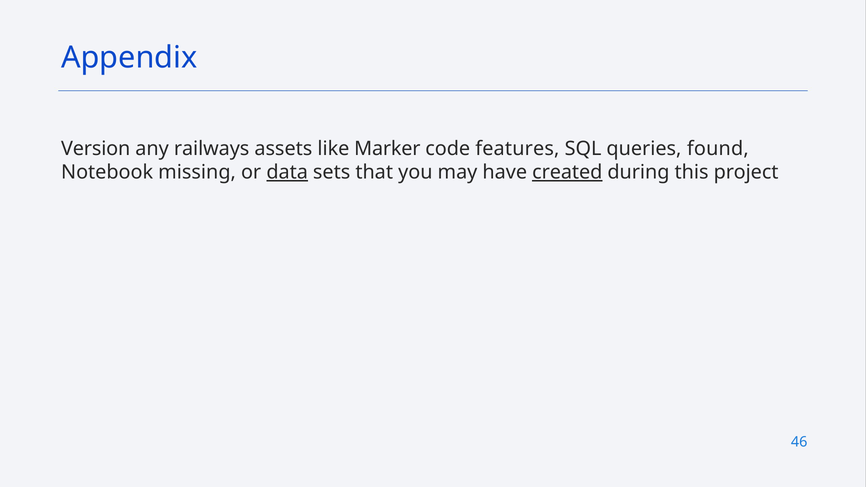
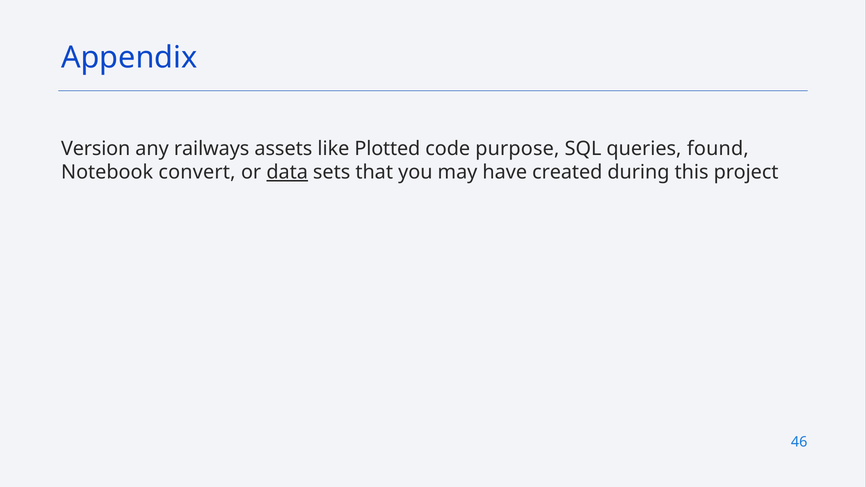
Marker: Marker -> Plotted
features: features -> purpose
missing: missing -> convert
created underline: present -> none
